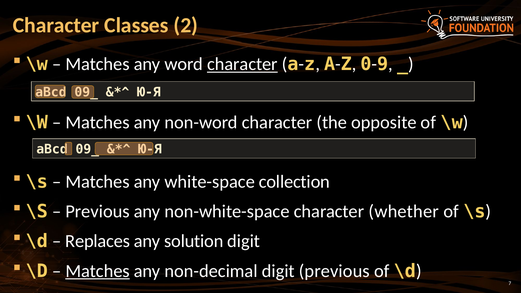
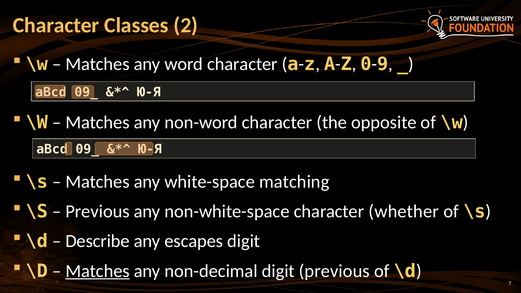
character at (242, 64) underline: present -> none
collection: collection -> matching
Replaces: Replaces -> Describe
solution: solution -> escapes
